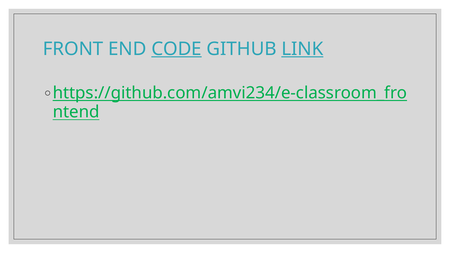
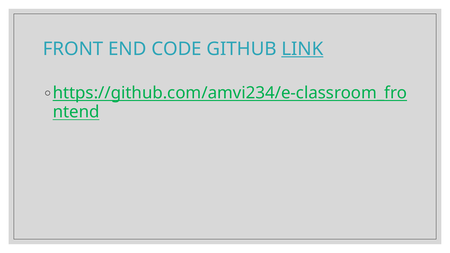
CODE underline: present -> none
